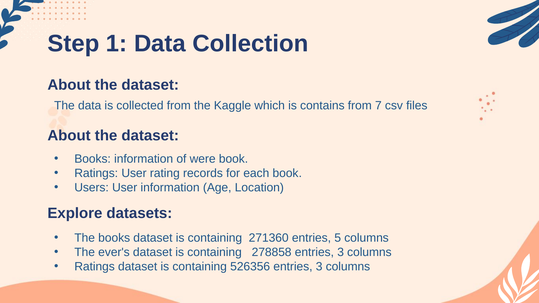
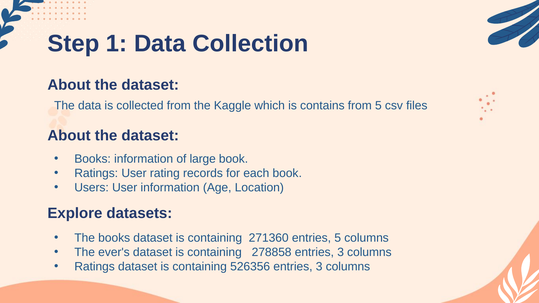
from 7: 7 -> 5
were: were -> large
